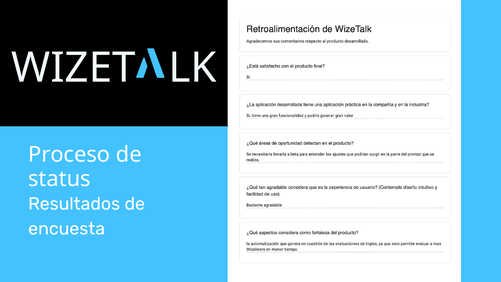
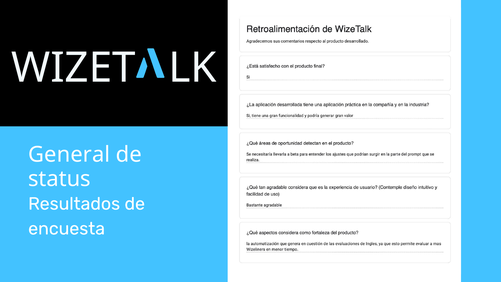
Proceso: Proceso -> General
